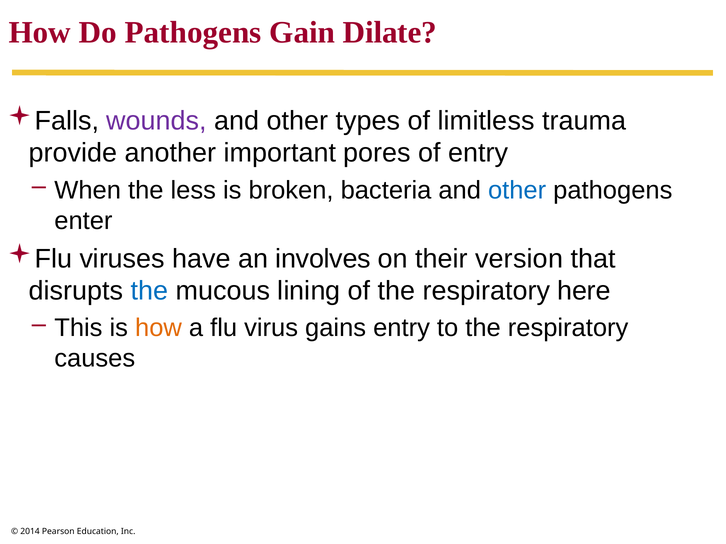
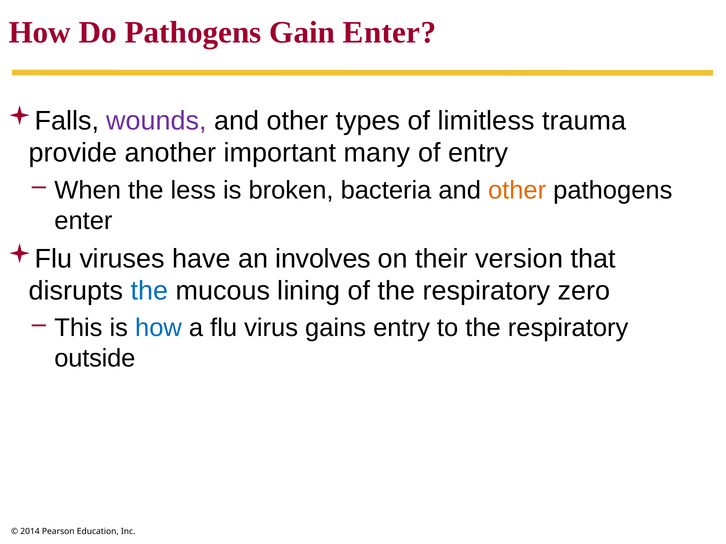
Gain Dilate: Dilate -> Enter
pores: pores -> many
other at (517, 190) colour: blue -> orange
here: here -> zero
how at (159, 328) colour: orange -> blue
causes: causes -> outside
